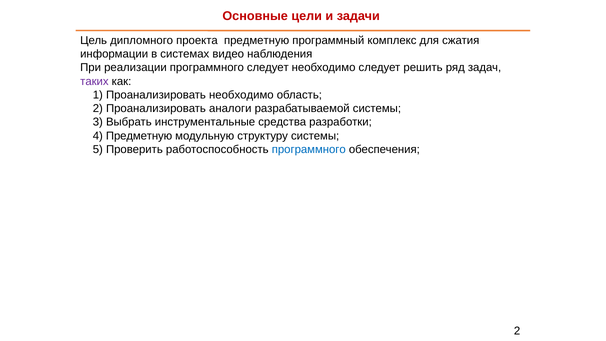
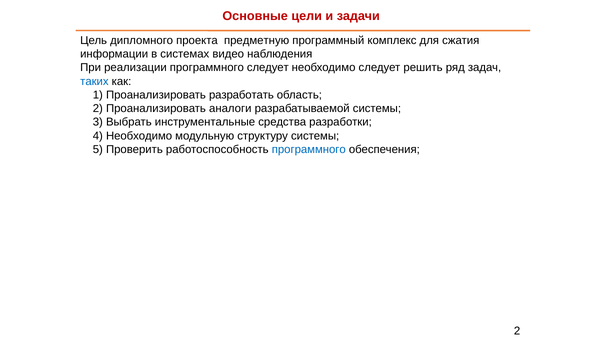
таких colour: purple -> blue
Проанализировать необходимо: необходимо -> разработать
4 Предметную: Предметную -> Необходимо
